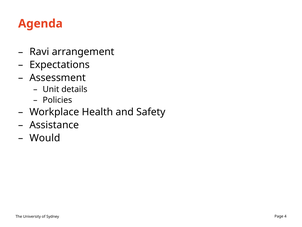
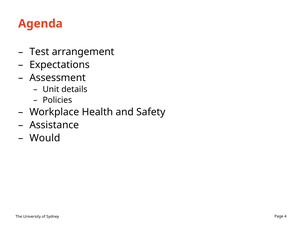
Ravi: Ravi -> Test
